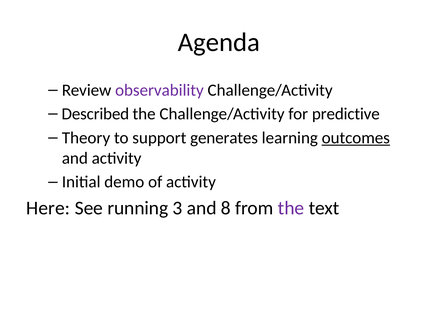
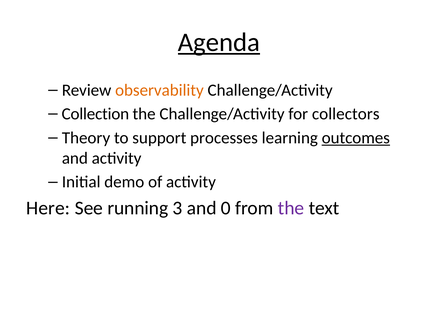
Agenda underline: none -> present
observability colour: purple -> orange
Described: Described -> Collection
predictive: predictive -> collectors
generates: generates -> processes
8: 8 -> 0
